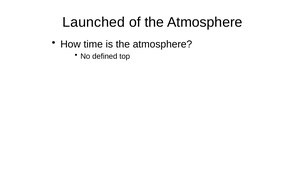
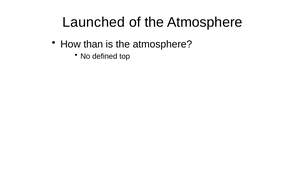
time: time -> than
